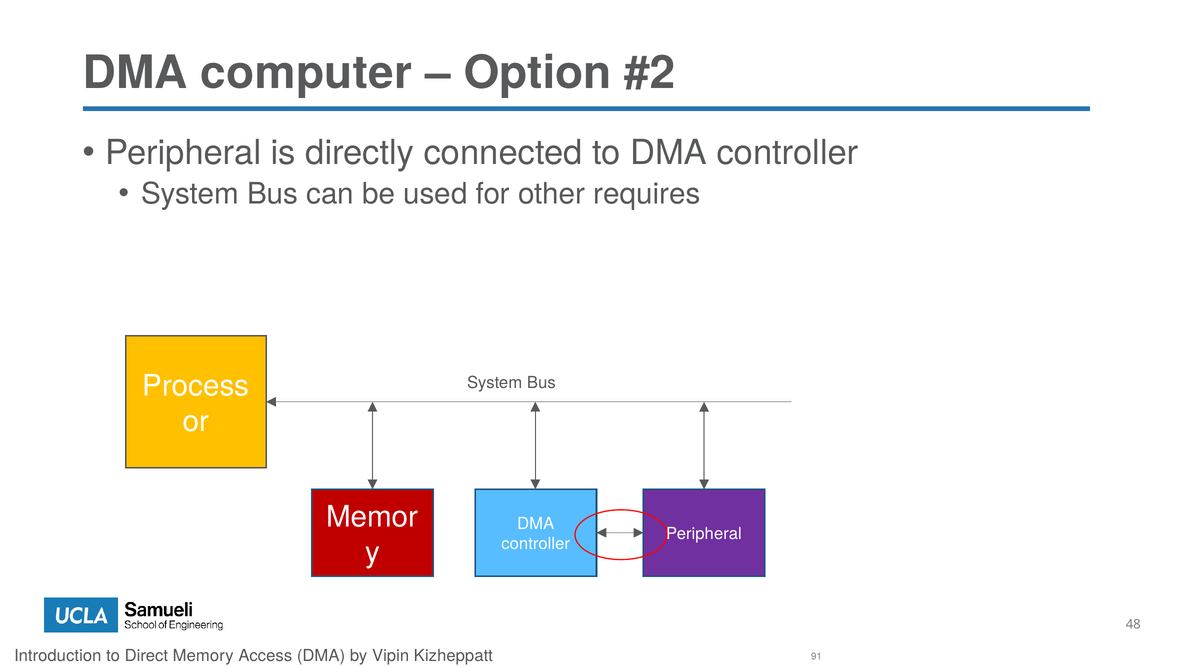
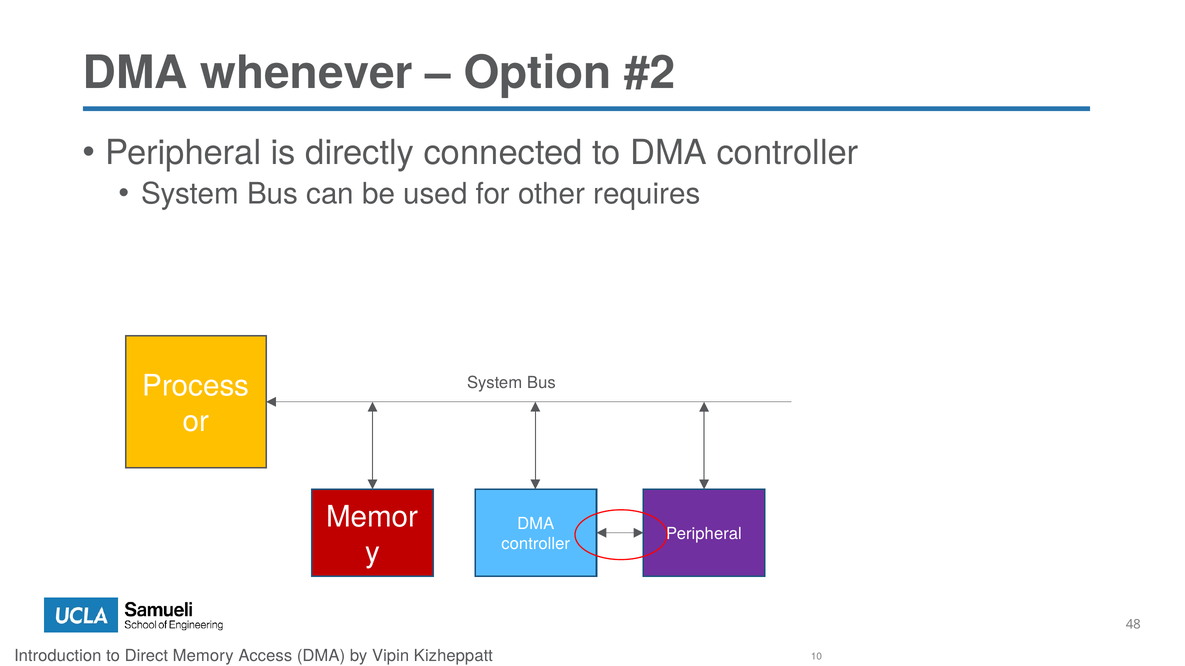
computer: computer -> whenever
91: 91 -> 10
